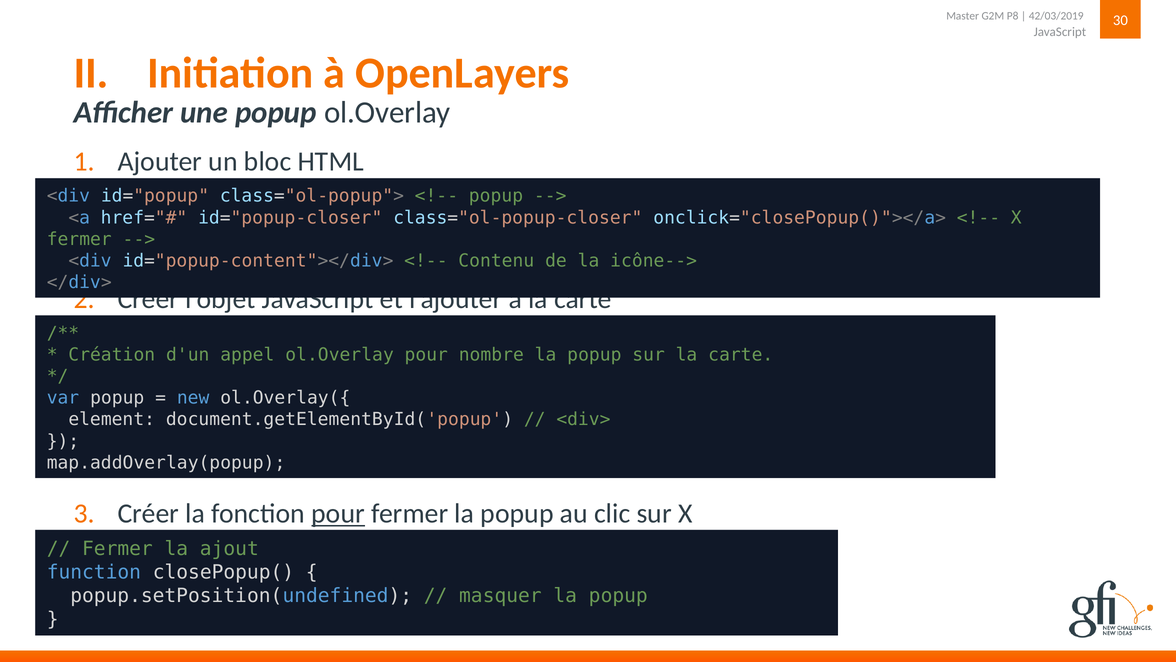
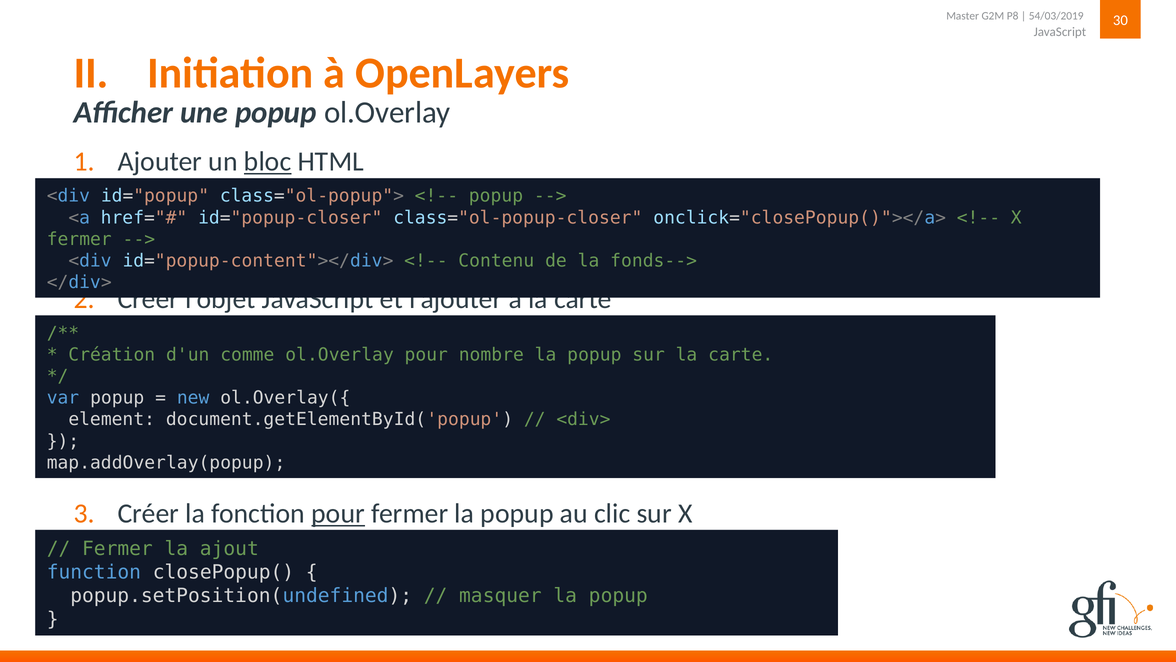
42/03/2019: 42/03/2019 -> 54/03/2019
bloc underline: none -> present
icône-->: icône--> -> fonds-->
appel: appel -> comme
